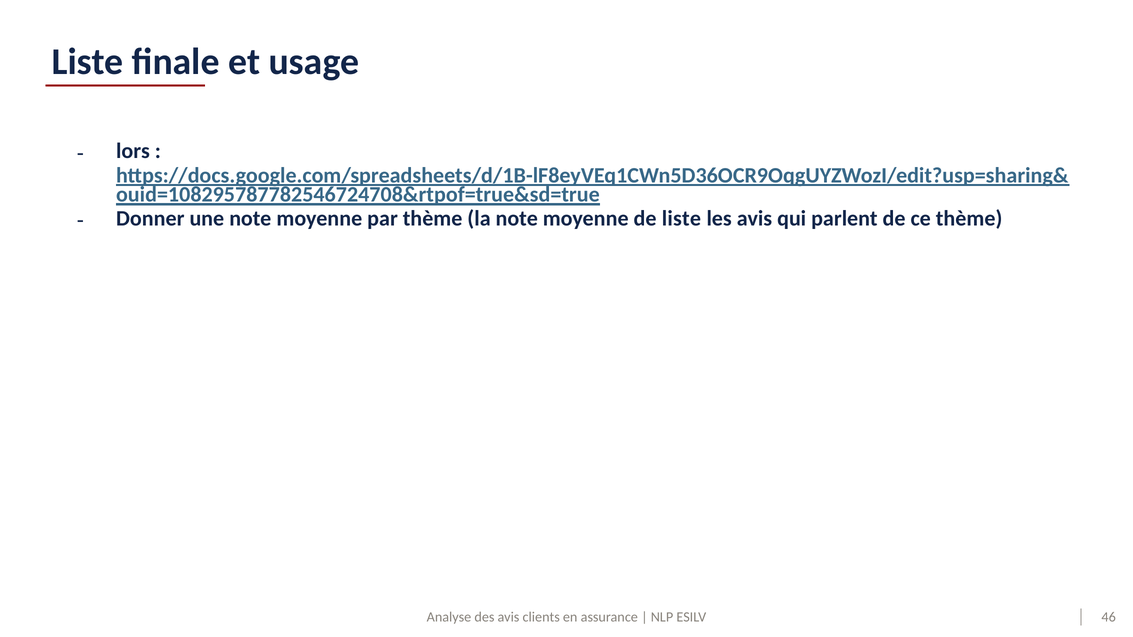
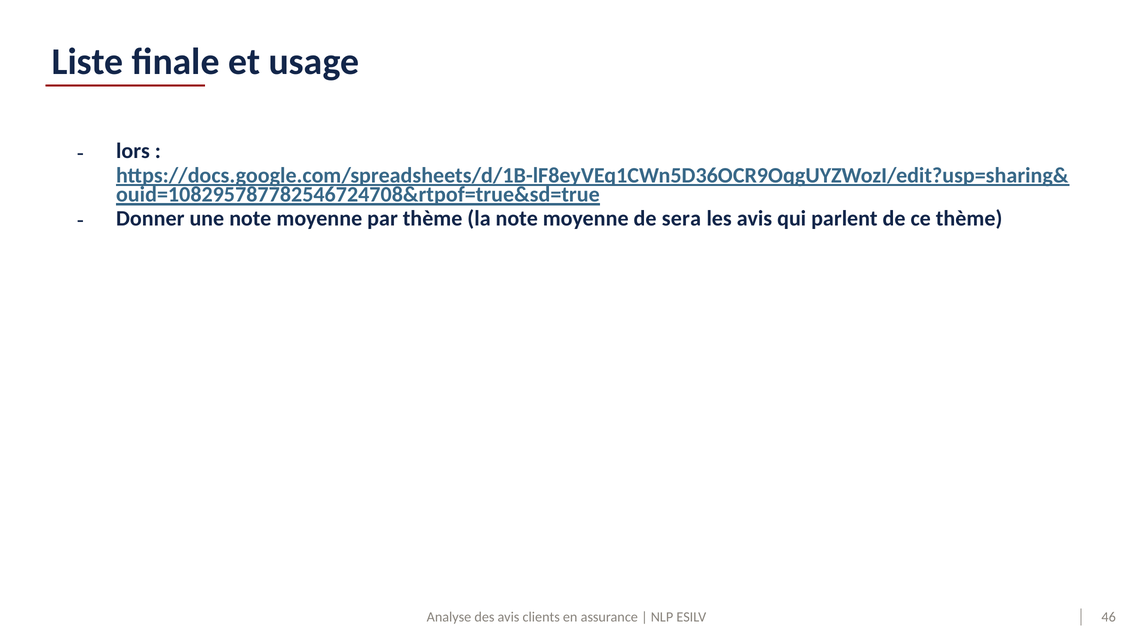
de liste: liste -> sera
